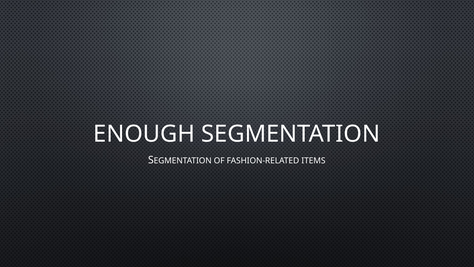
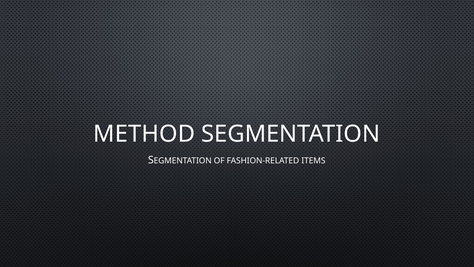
ENOUGH: ENOUGH -> METHOD
